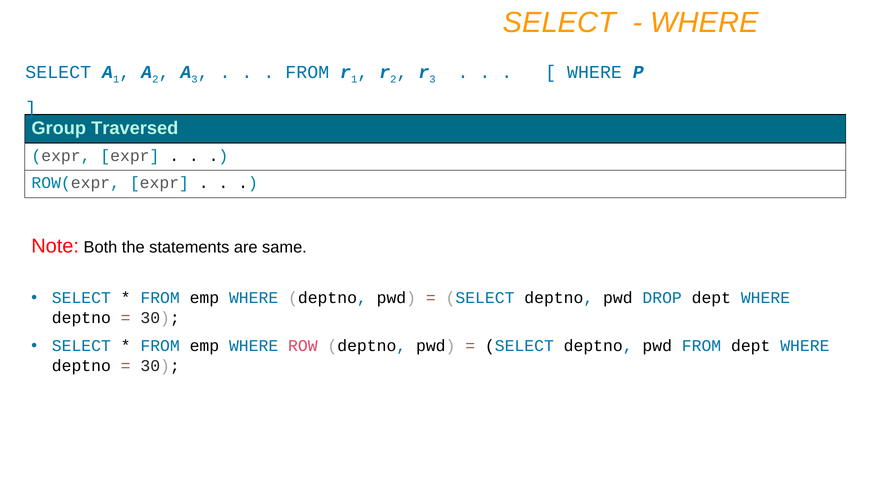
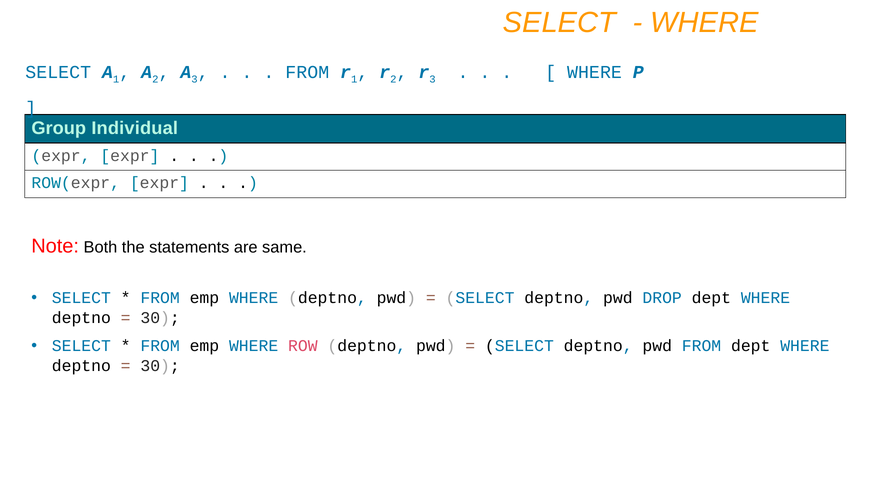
Traversed: Traversed -> Individual
